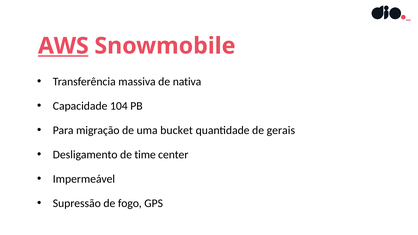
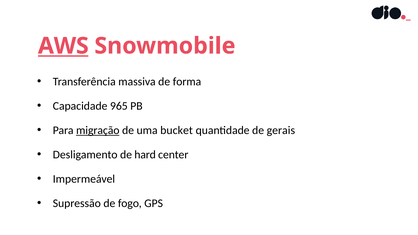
nativa: nativa -> forma
104: 104 -> 965
migração underline: none -> present
time: time -> hard
